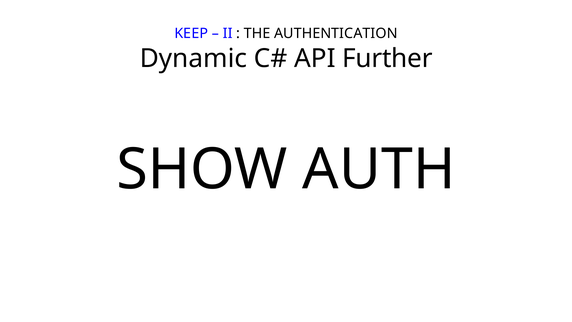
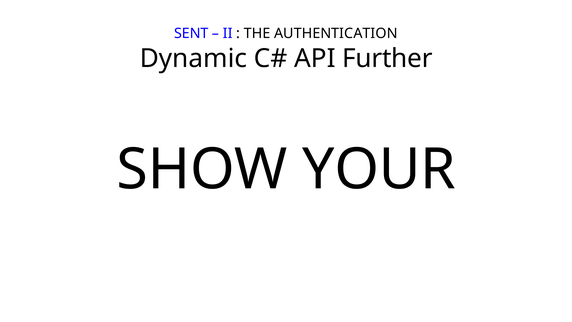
KEEP: KEEP -> SENT
AUTH: AUTH -> YOUR
